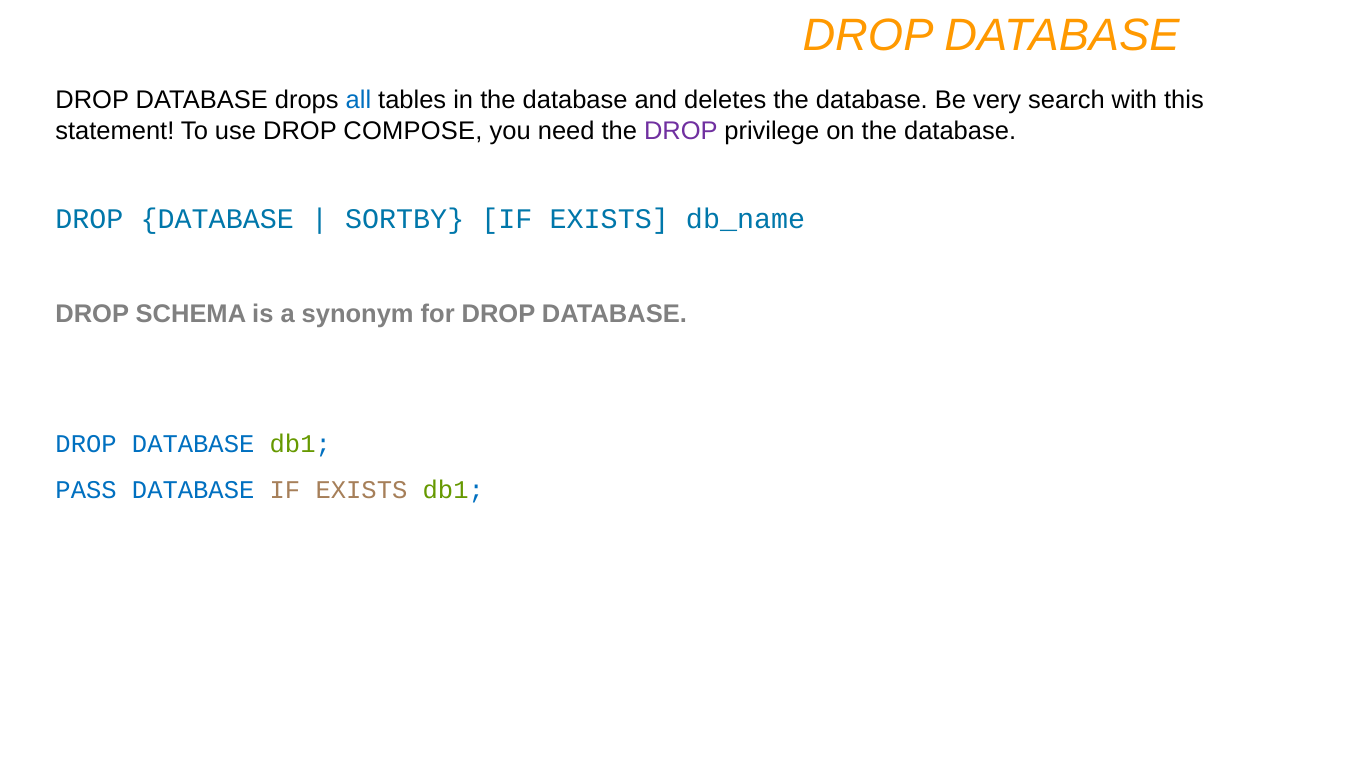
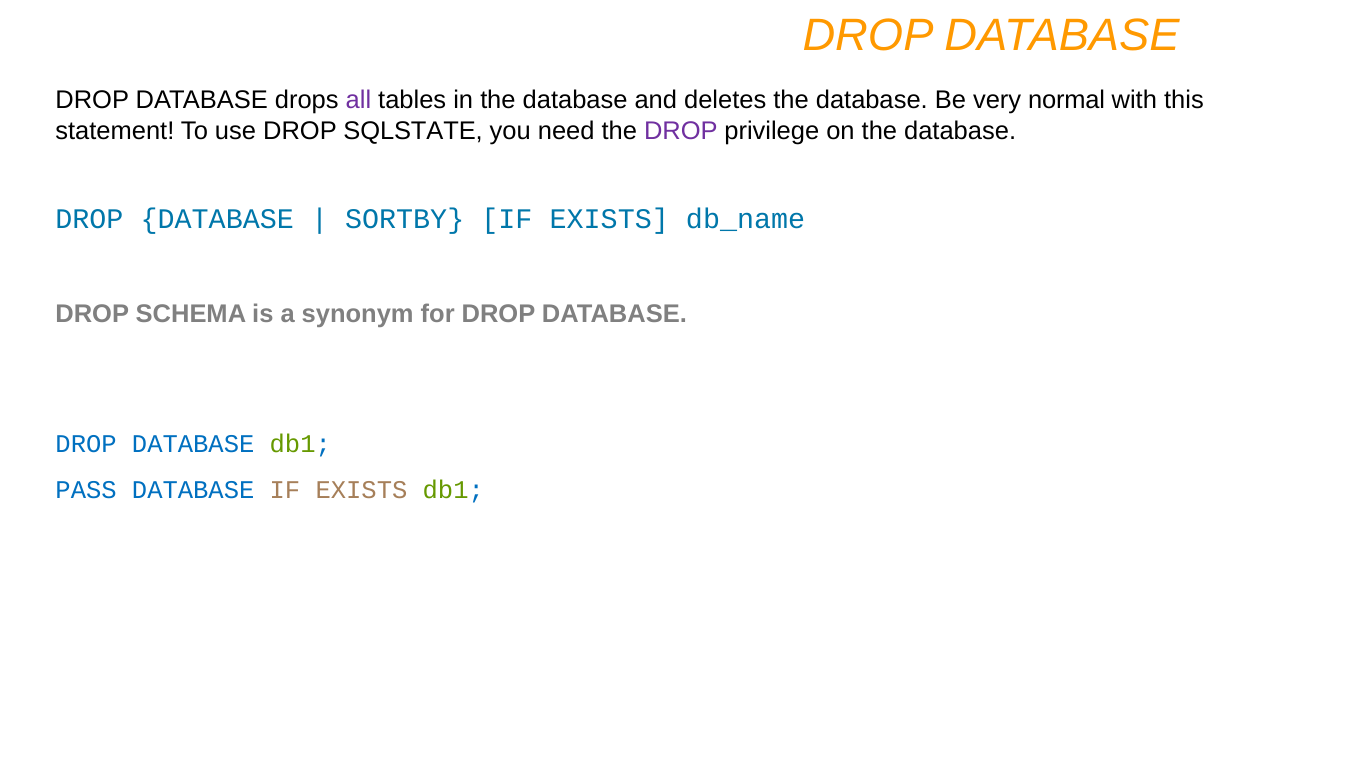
all colour: blue -> purple
search: search -> normal
COMPOSE: COMPOSE -> SQLSTATE
